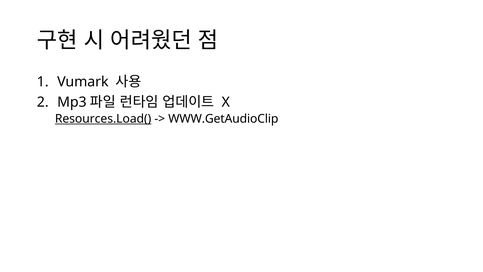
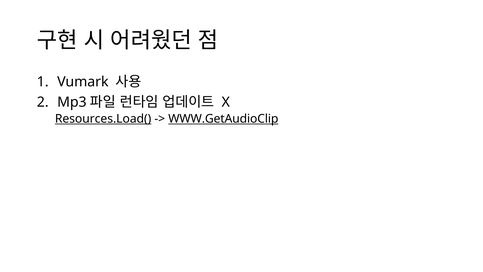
WWW.GetAudioClip underline: none -> present
